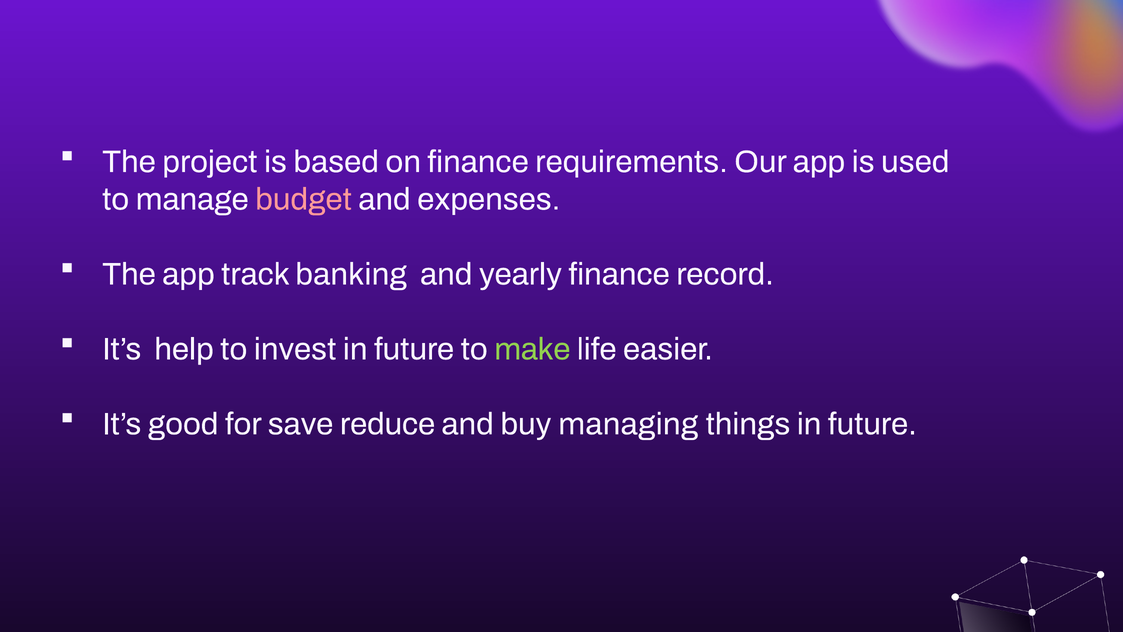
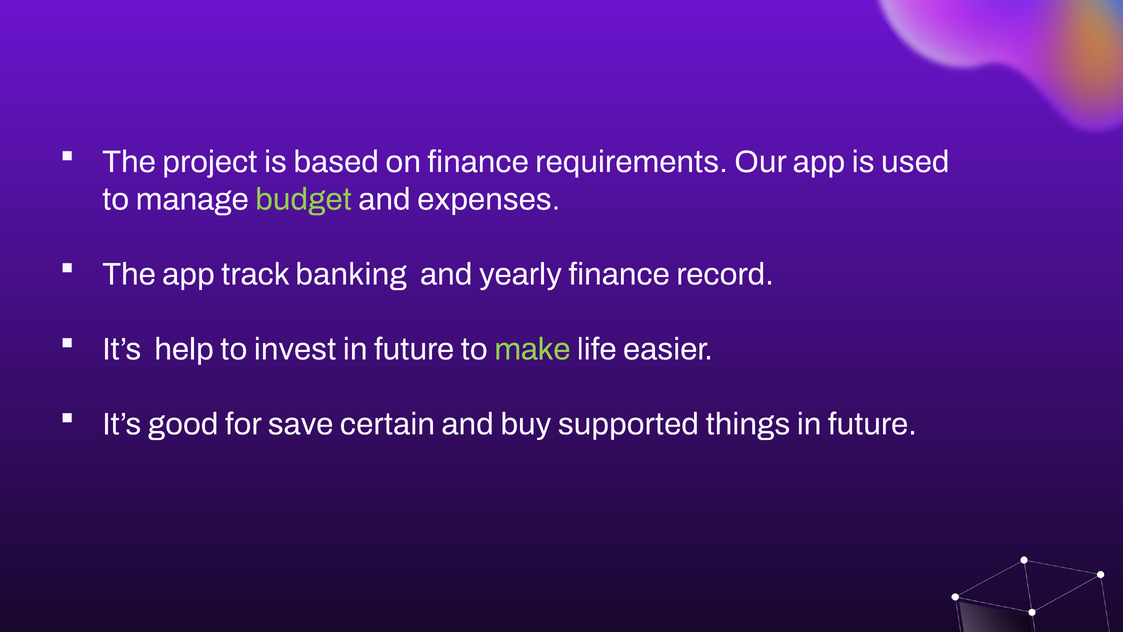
budget colour: pink -> light green
reduce: reduce -> certain
managing: managing -> supported
